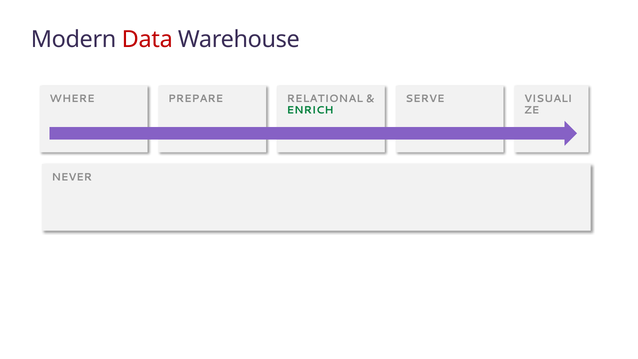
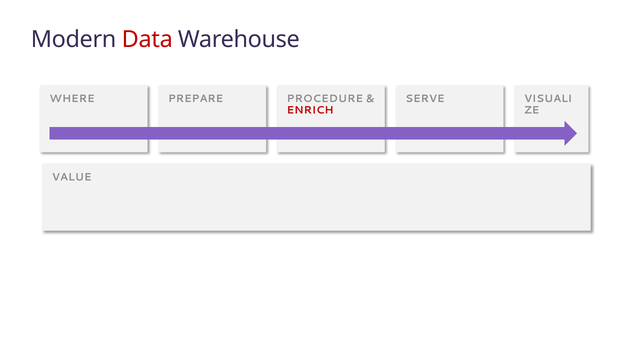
RELATIONAL: RELATIONAL -> PROCEDURE
ENRICH colour: green -> red
NEVER: NEVER -> VALUE
